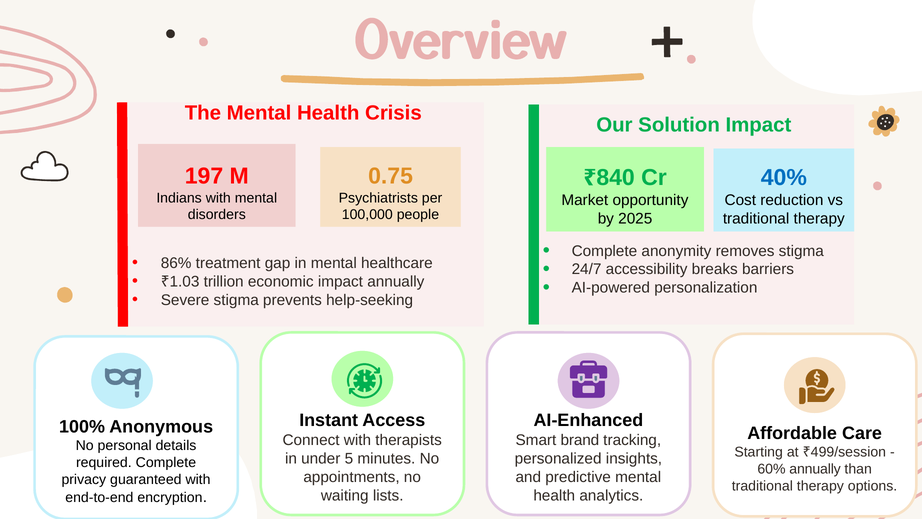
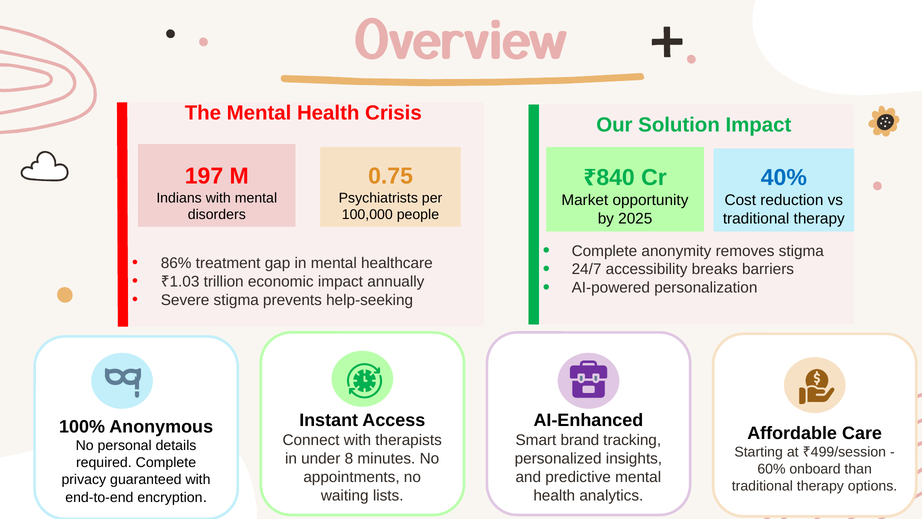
5: 5 -> 8
60% annually: annually -> onboard
